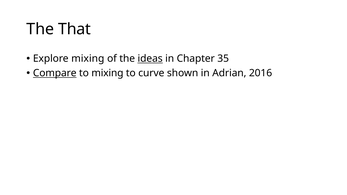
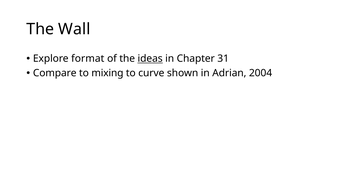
That: That -> Wall
Explore mixing: mixing -> format
35: 35 -> 31
Compare underline: present -> none
2016: 2016 -> 2004
